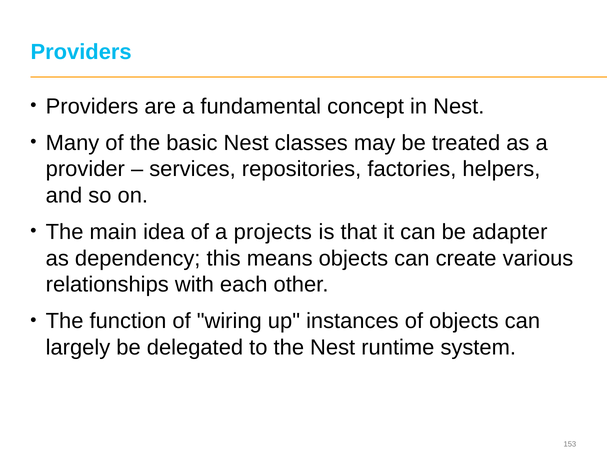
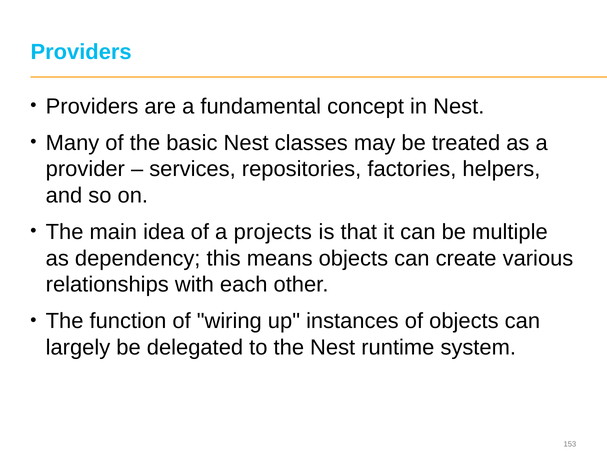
adapter: adapter -> multiple
